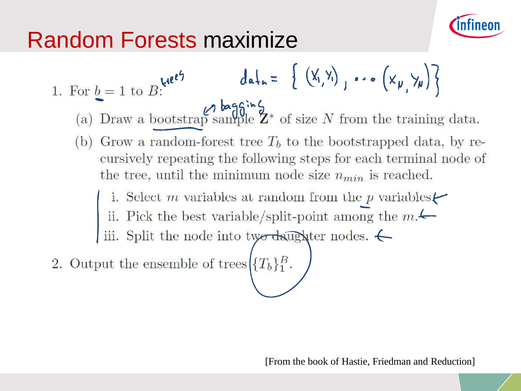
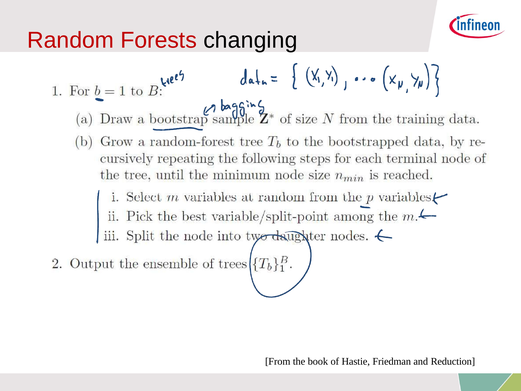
maximize: maximize -> changing
